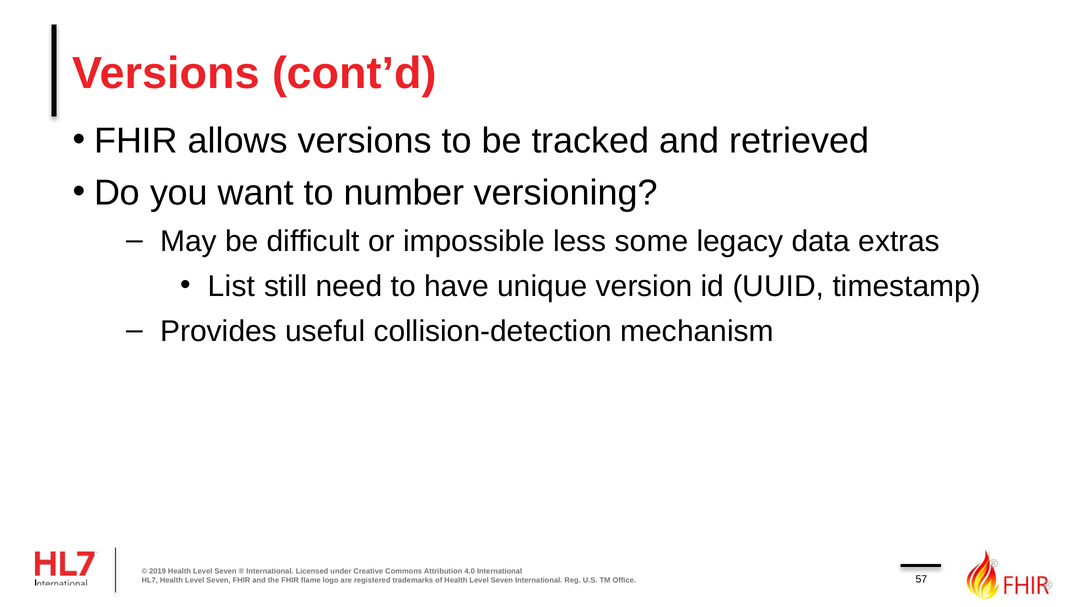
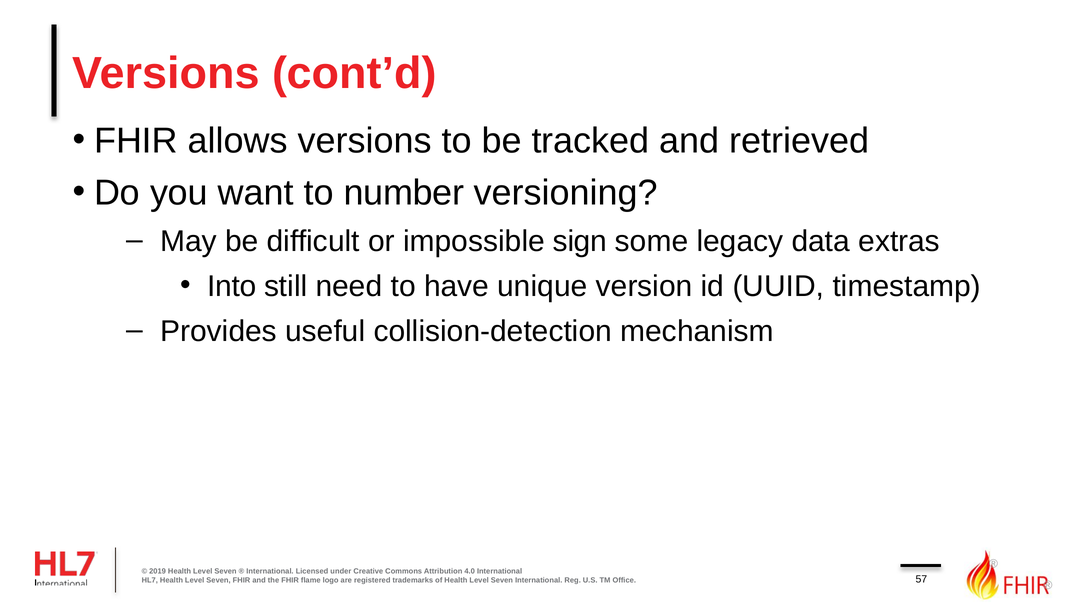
less: less -> sign
List: List -> Into
